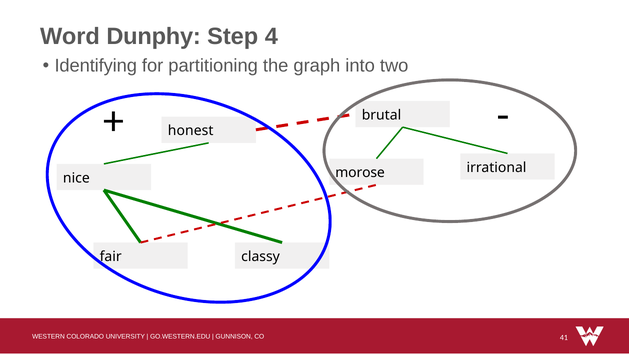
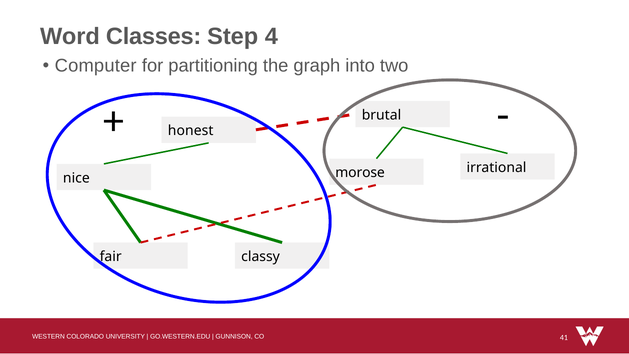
Dunphy: Dunphy -> Classes
Identifying: Identifying -> Computer
